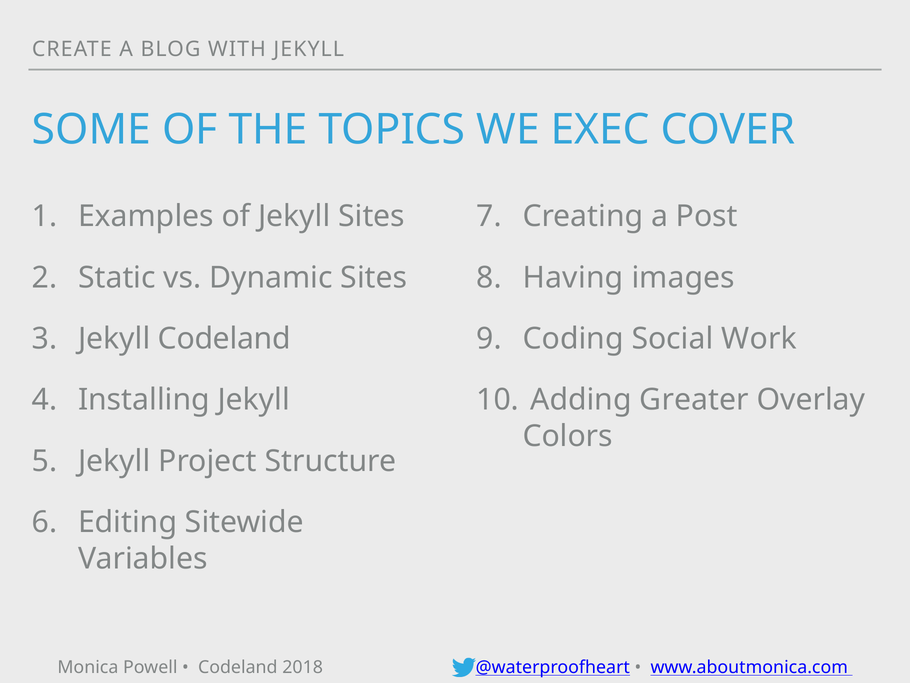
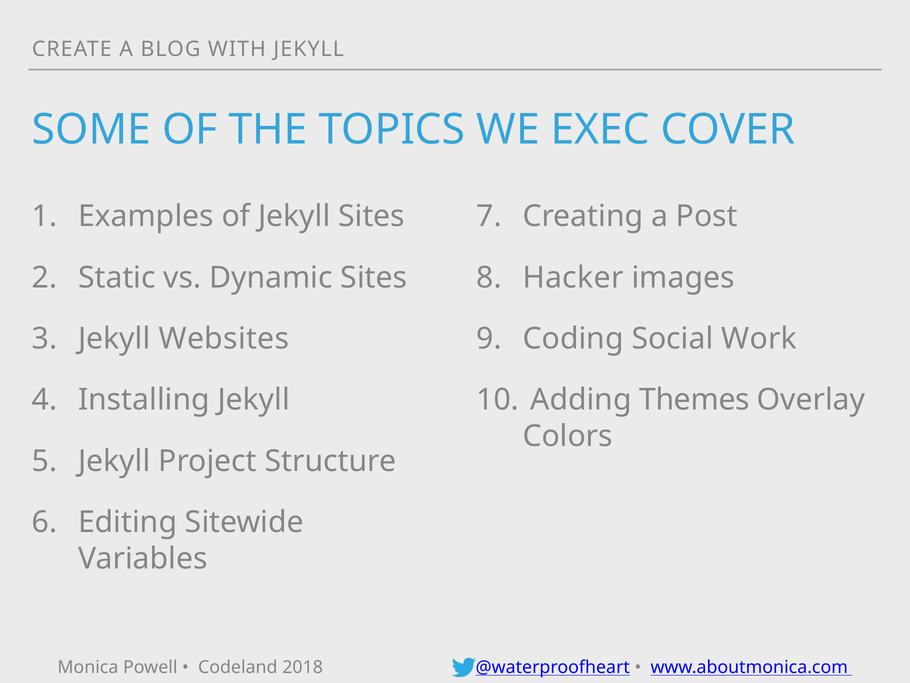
Having: Having -> Hacker
Jekyll Codeland: Codeland -> Websites
Greater: Greater -> Themes
